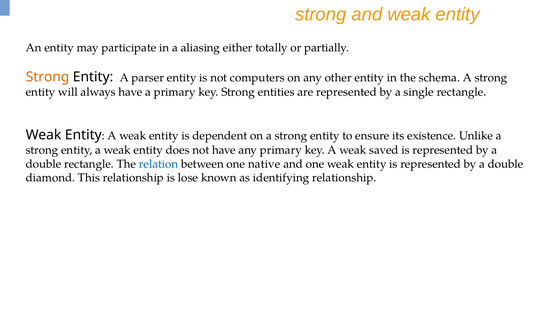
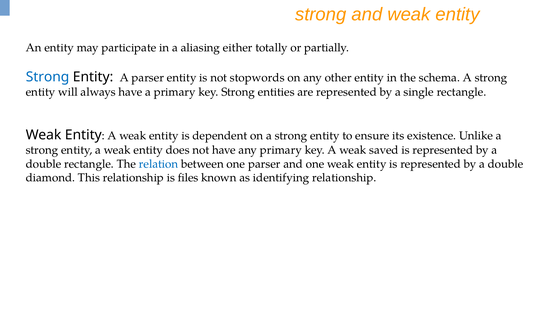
Strong at (48, 77) colour: orange -> blue
computers: computers -> stopwords
one native: native -> parser
lose: lose -> files
